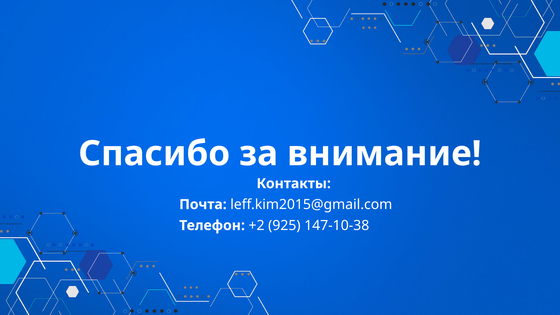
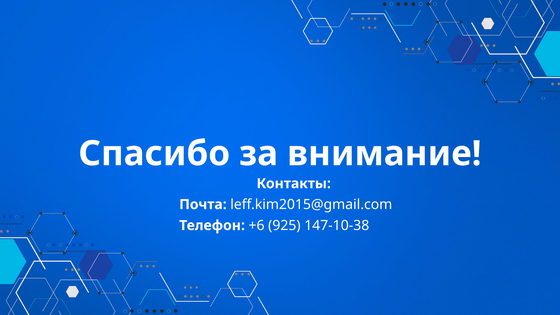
+2: +2 -> +6
